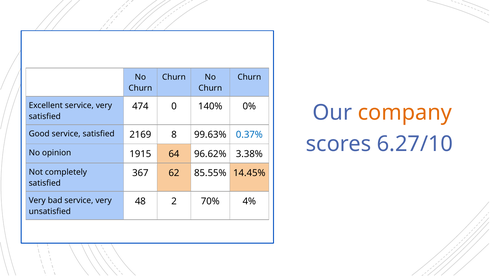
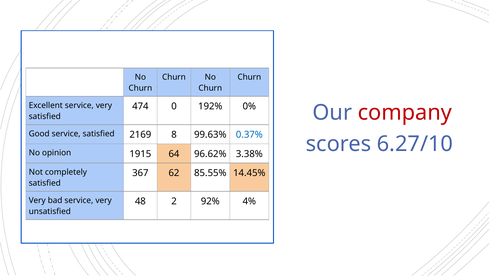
140%: 140% -> 192%
company colour: orange -> red
70%: 70% -> 92%
